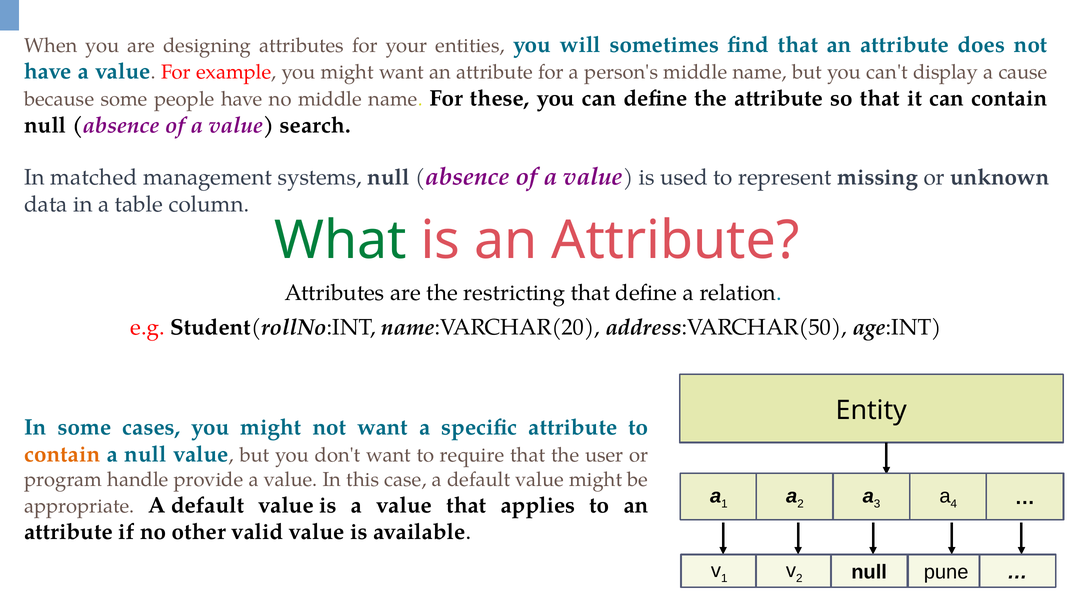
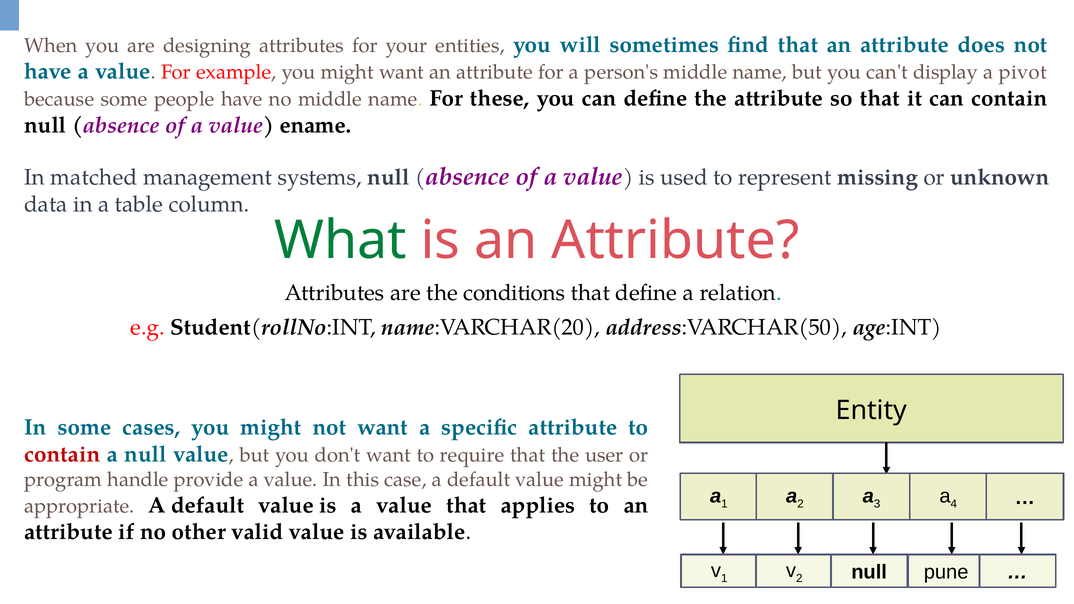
cause: cause -> pivot
search: search -> ename
restricting: restricting -> conditions
contain at (62, 454) colour: orange -> red
